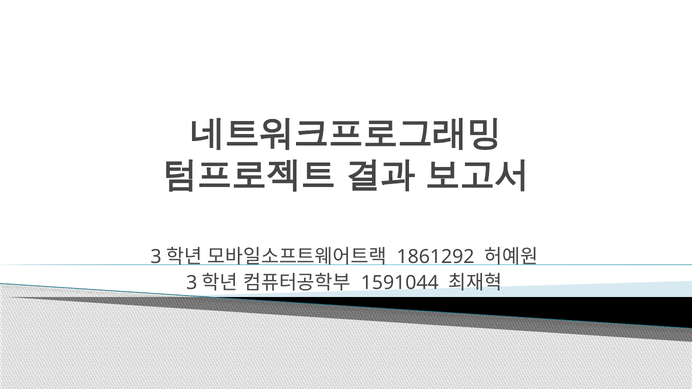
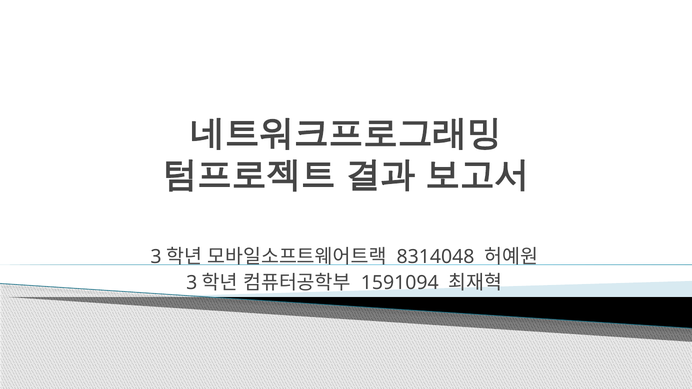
1861292: 1861292 -> 8314048
1591044: 1591044 -> 1591094
